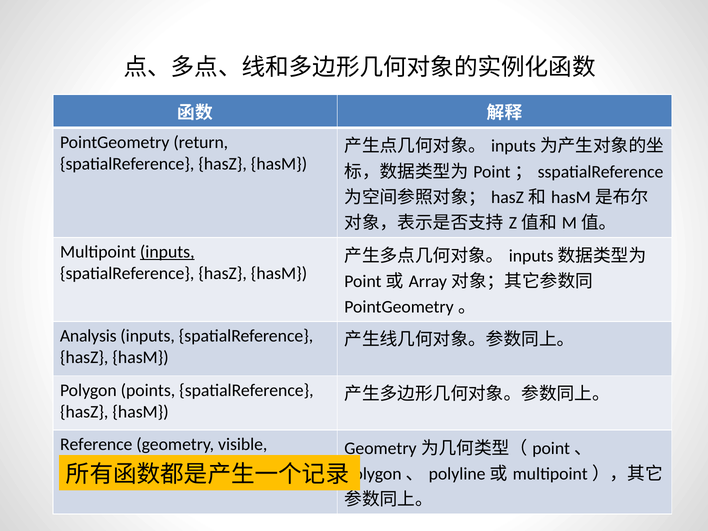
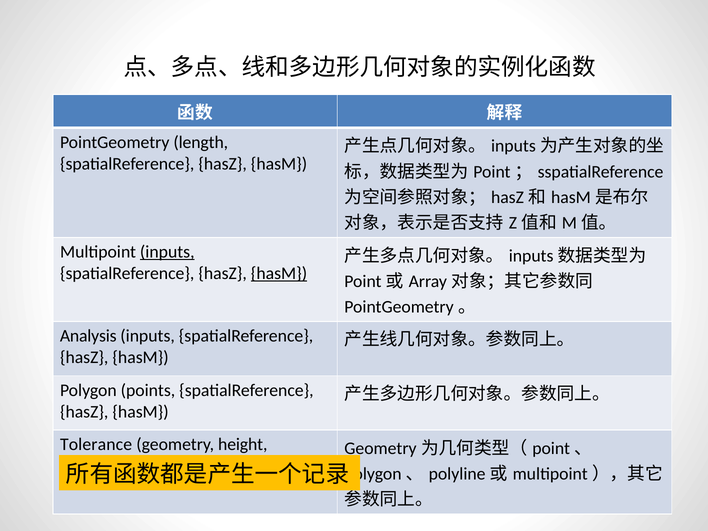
return: return -> length
hasM at (279, 274) underline: none -> present
Reference: Reference -> Tolerance
visible: visible -> height
